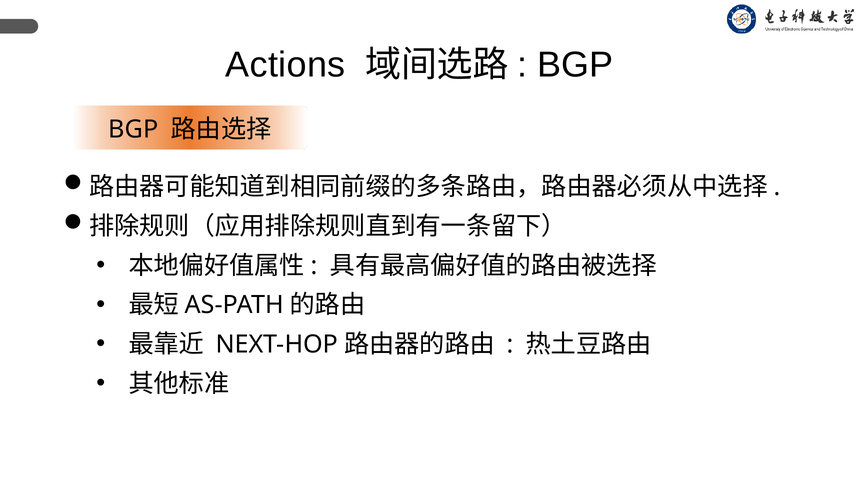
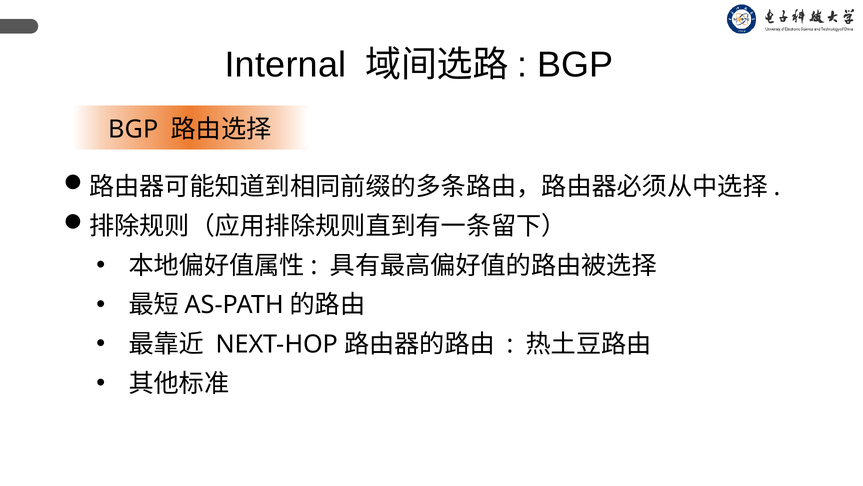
Actions: Actions -> Internal
